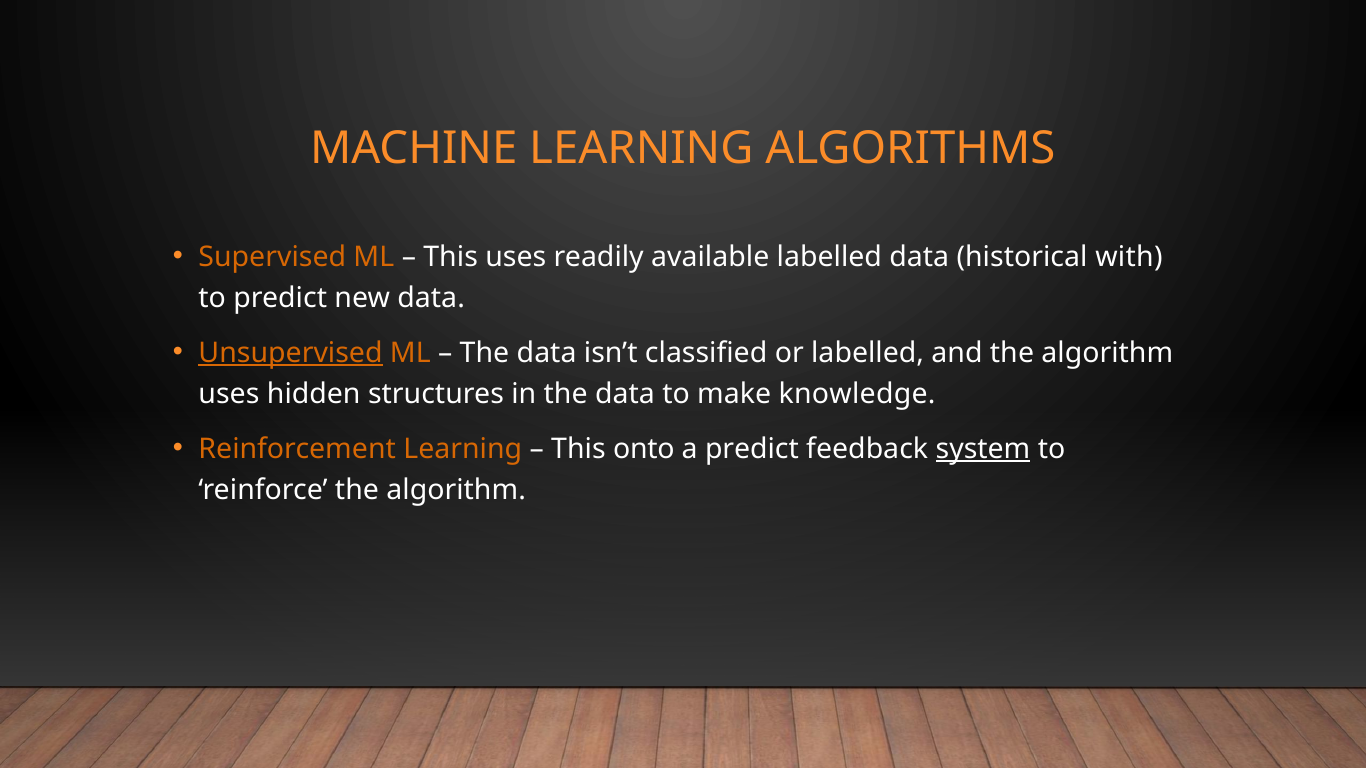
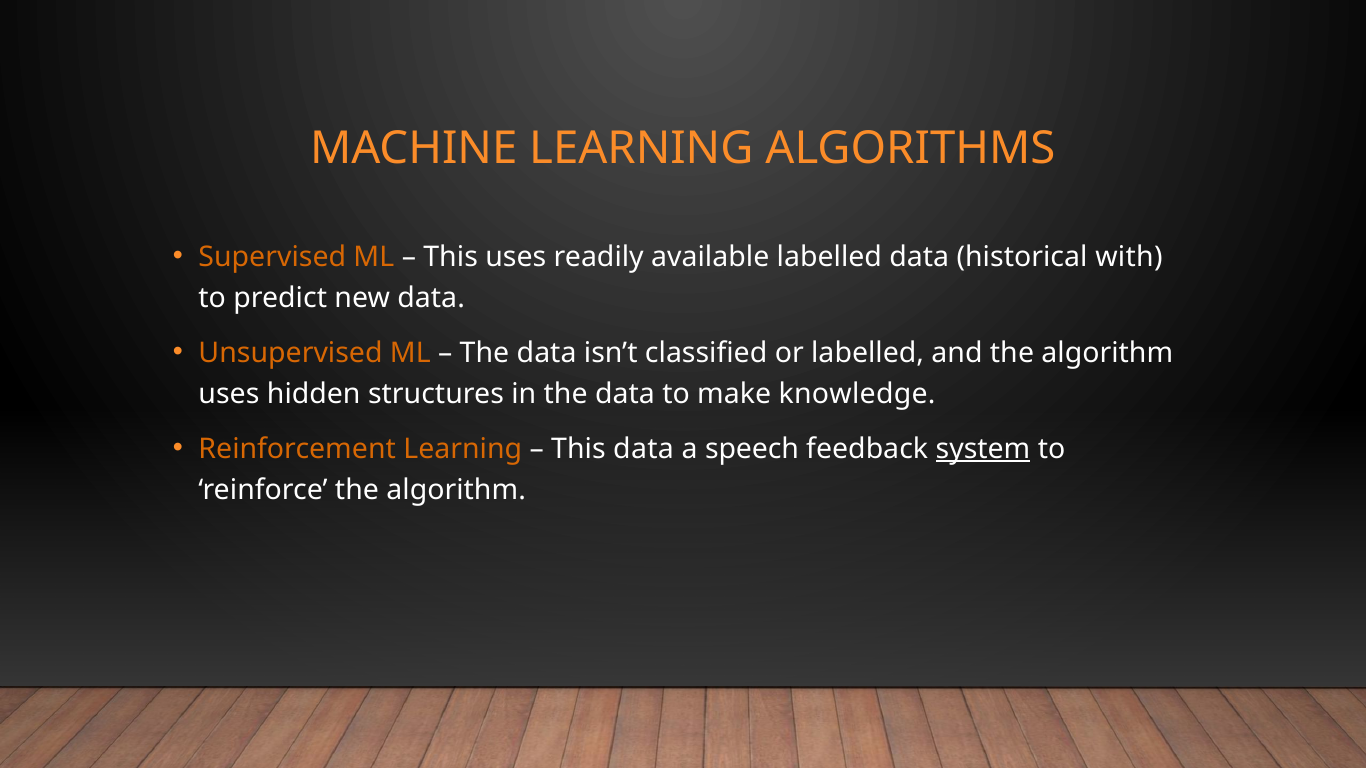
Unsupervised underline: present -> none
This onto: onto -> data
a predict: predict -> speech
